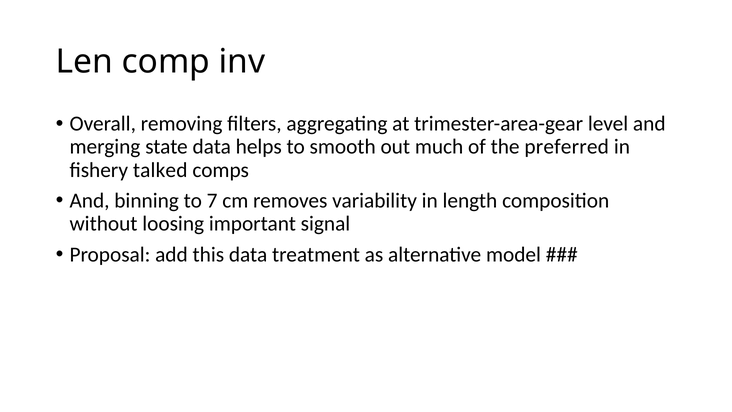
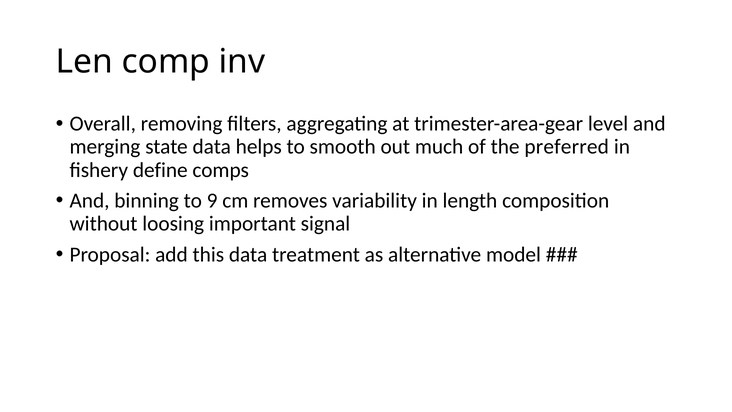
talked: talked -> define
7: 7 -> 9
